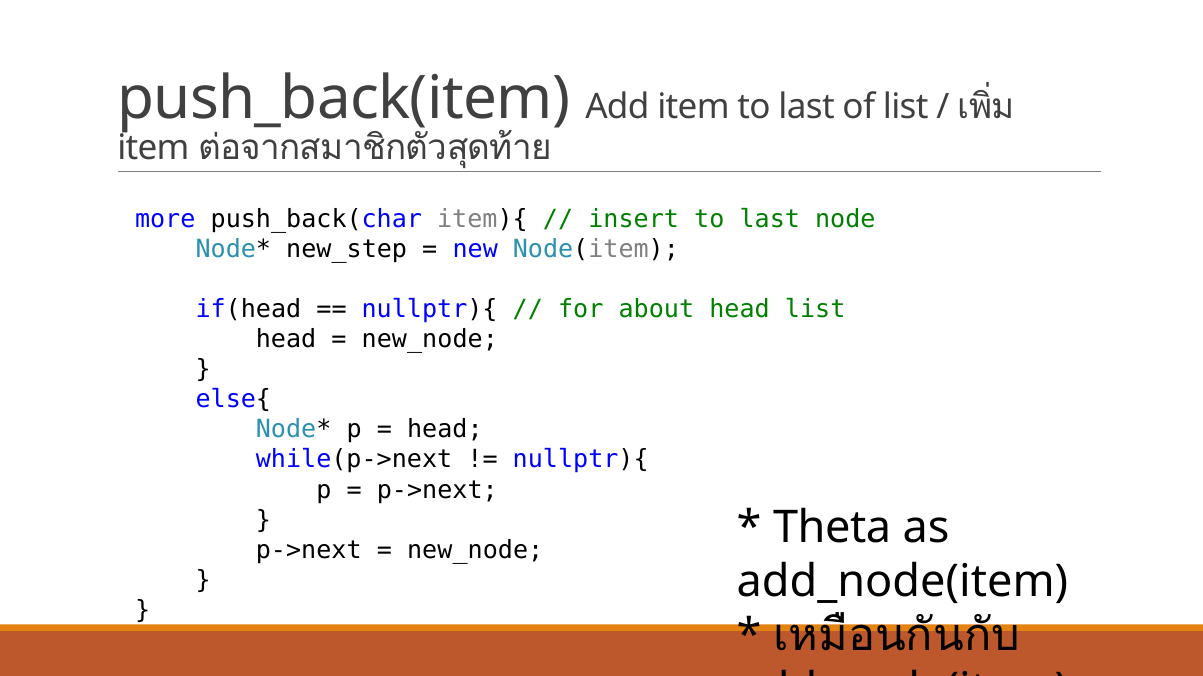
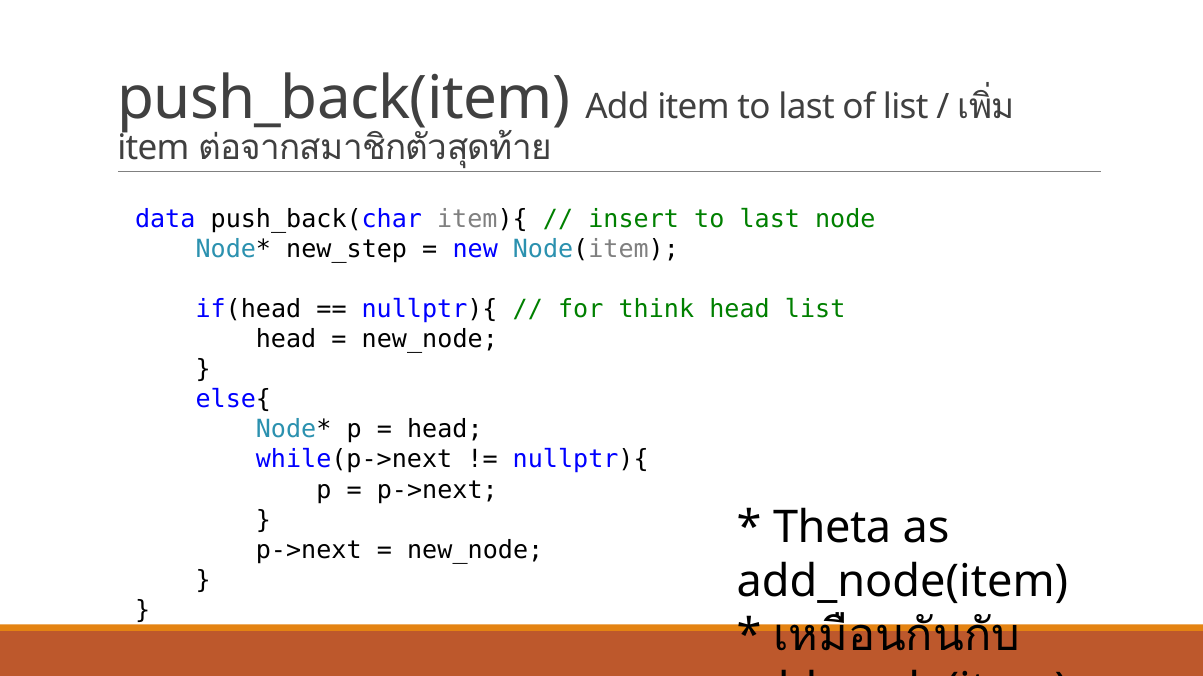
more: more -> data
about: about -> think
